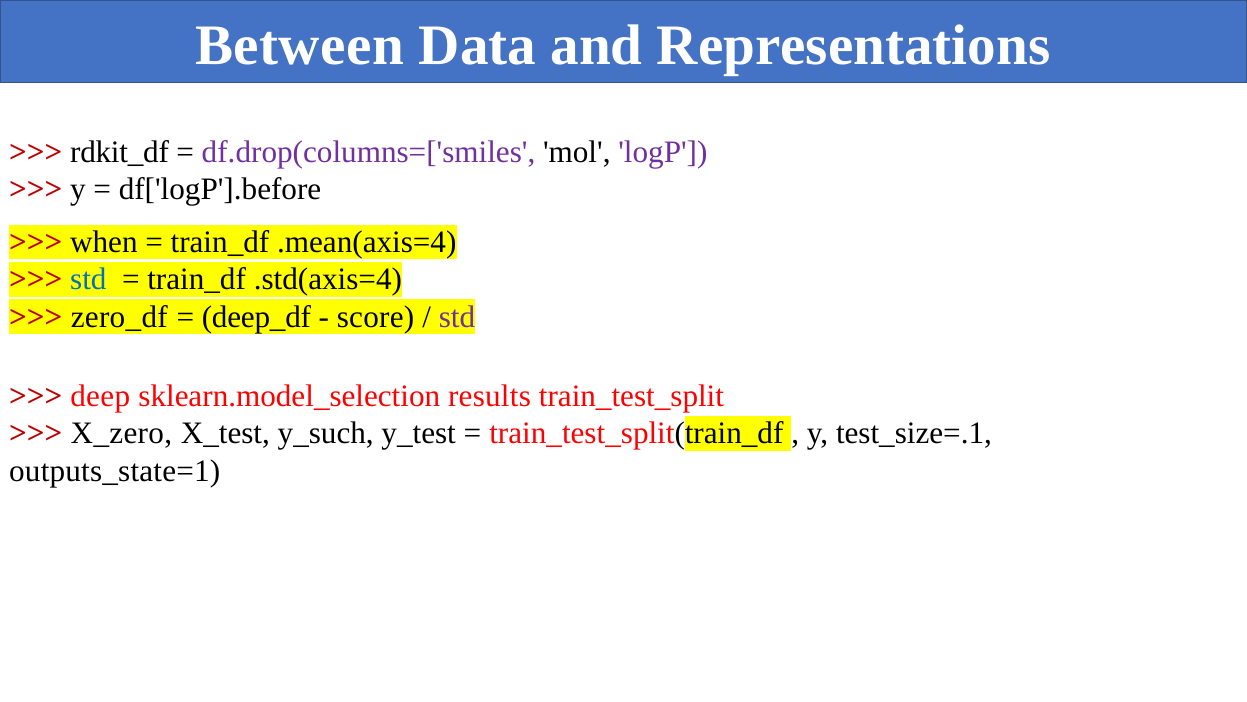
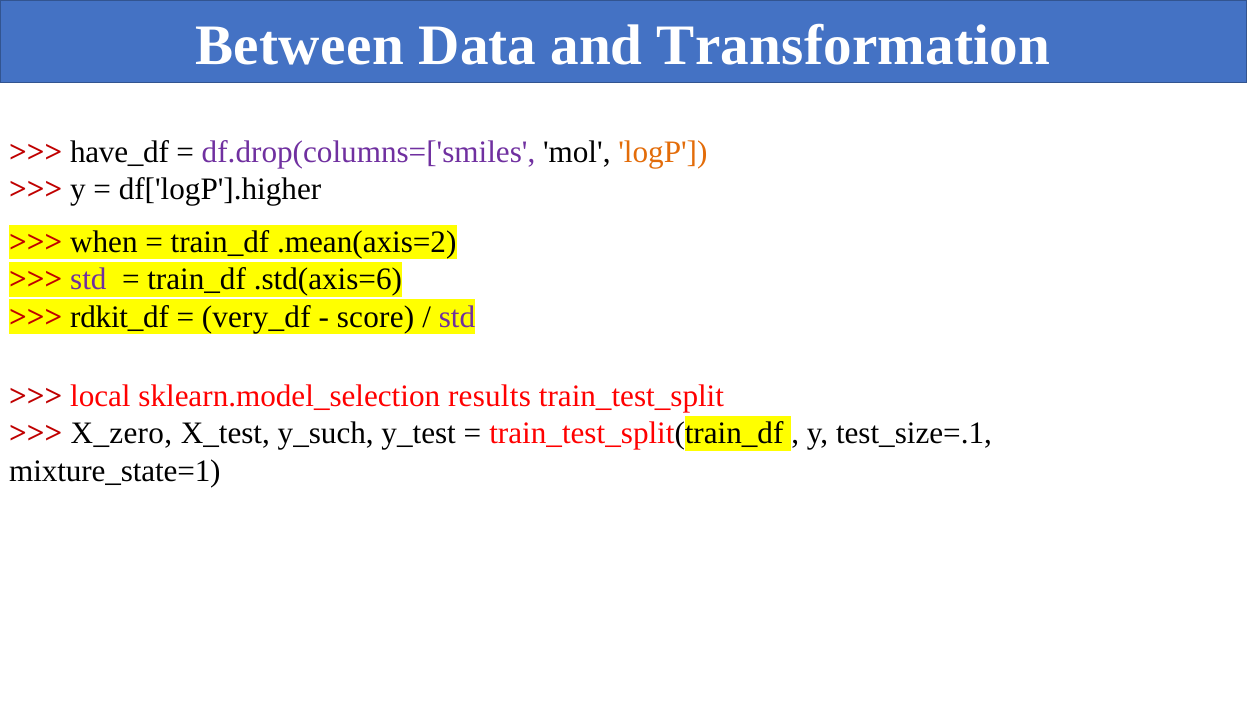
Representations: Representations -> Transformation
rdkit_df: rdkit_df -> have_df
logP colour: purple -> orange
df['logP'].before: df['logP'].before -> df['logP'].higher
.mean(axis=4: .mean(axis=4 -> .mean(axis=2
std at (88, 279) colour: blue -> purple
.std(axis=4: .std(axis=4 -> .std(axis=6
zero_df: zero_df -> rdkit_df
deep_df: deep_df -> very_df
deep: deep -> local
outputs_state=1: outputs_state=1 -> mixture_state=1
